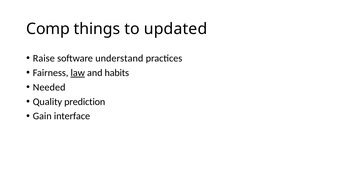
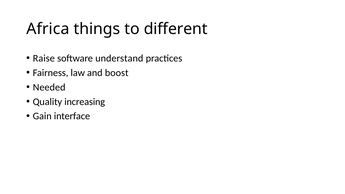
Comp: Comp -> Africa
updated: updated -> different
law underline: present -> none
habits: habits -> boost
prediction: prediction -> increasing
